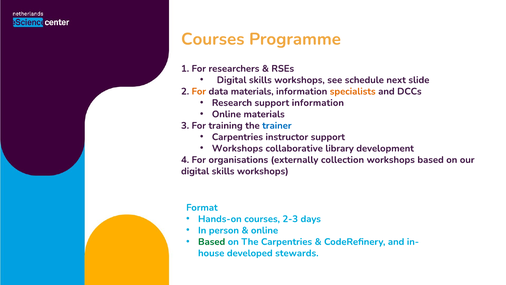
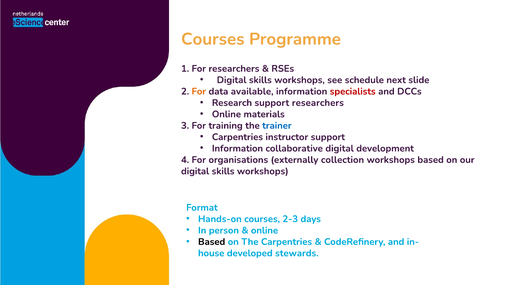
data materials: materials -> available
specialists colour: orange -> red
support information: information -> researchers
Workshops at (237, 148): Workshops -> Information
collaborative library: library -> digital
Based at (212, 241) colour: green -> black
